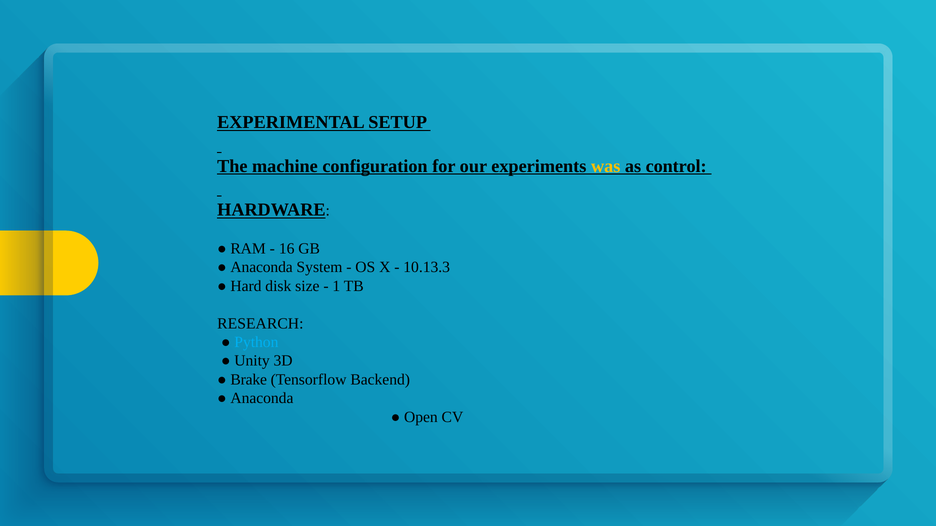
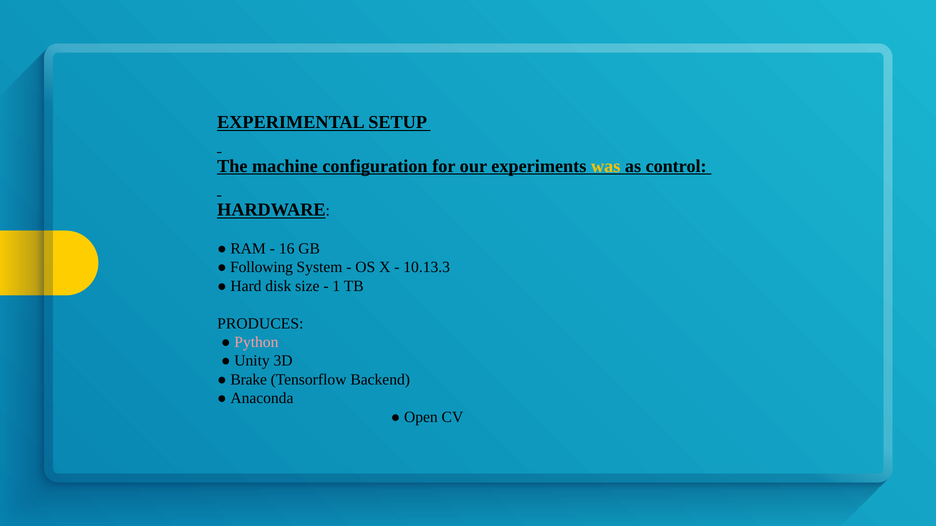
Anaconda at (262, 268): Anaconda -> Following
RESEARCH: RESEARCH -> PRODUCES
Python colour: light blue -> pink
